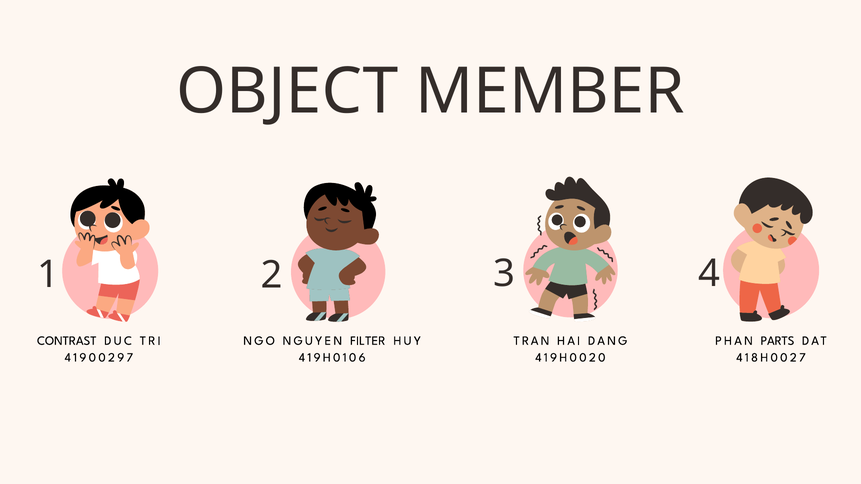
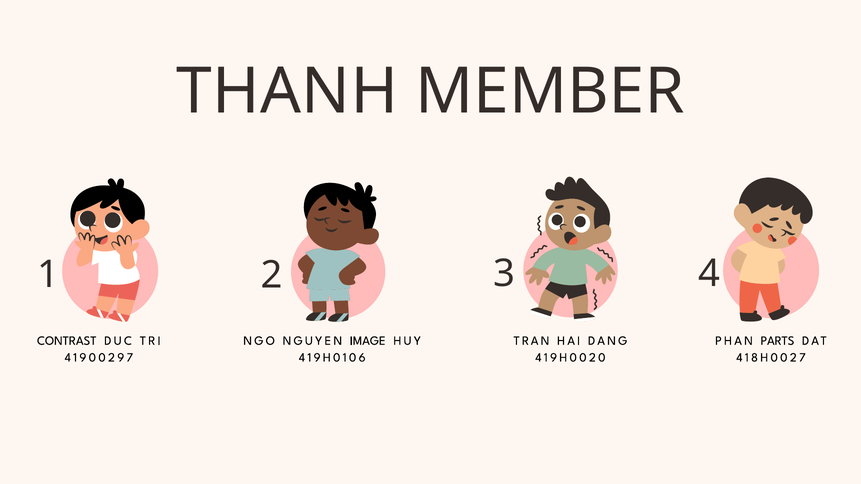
OBJECT: OBJECT -> THANH
FILTER: FILTER -> IMAGE
